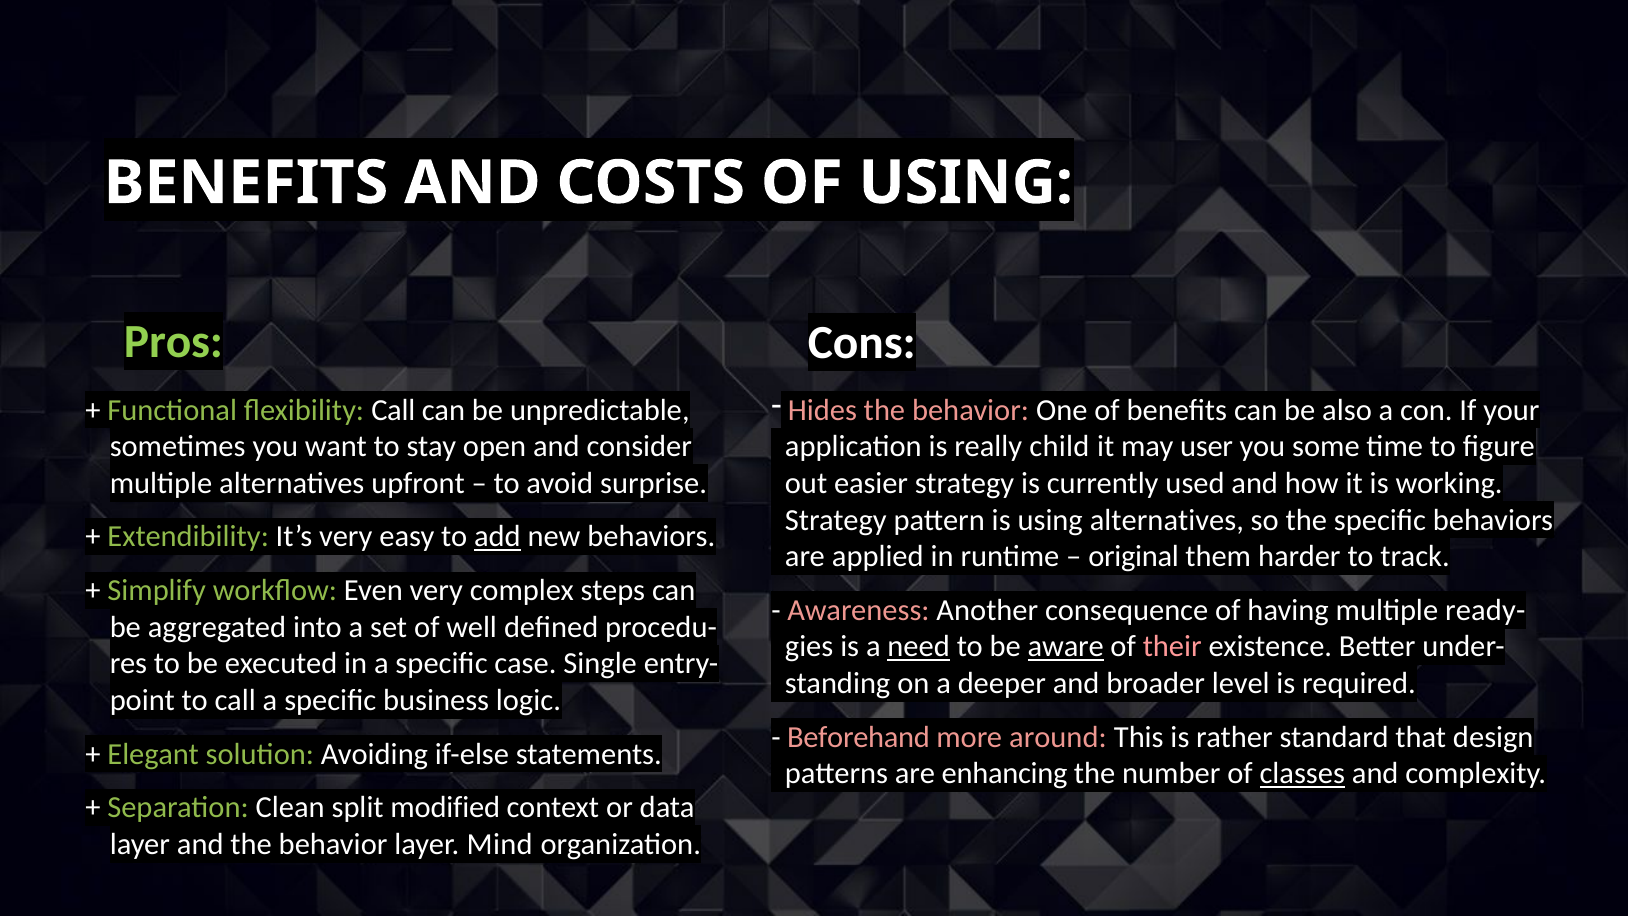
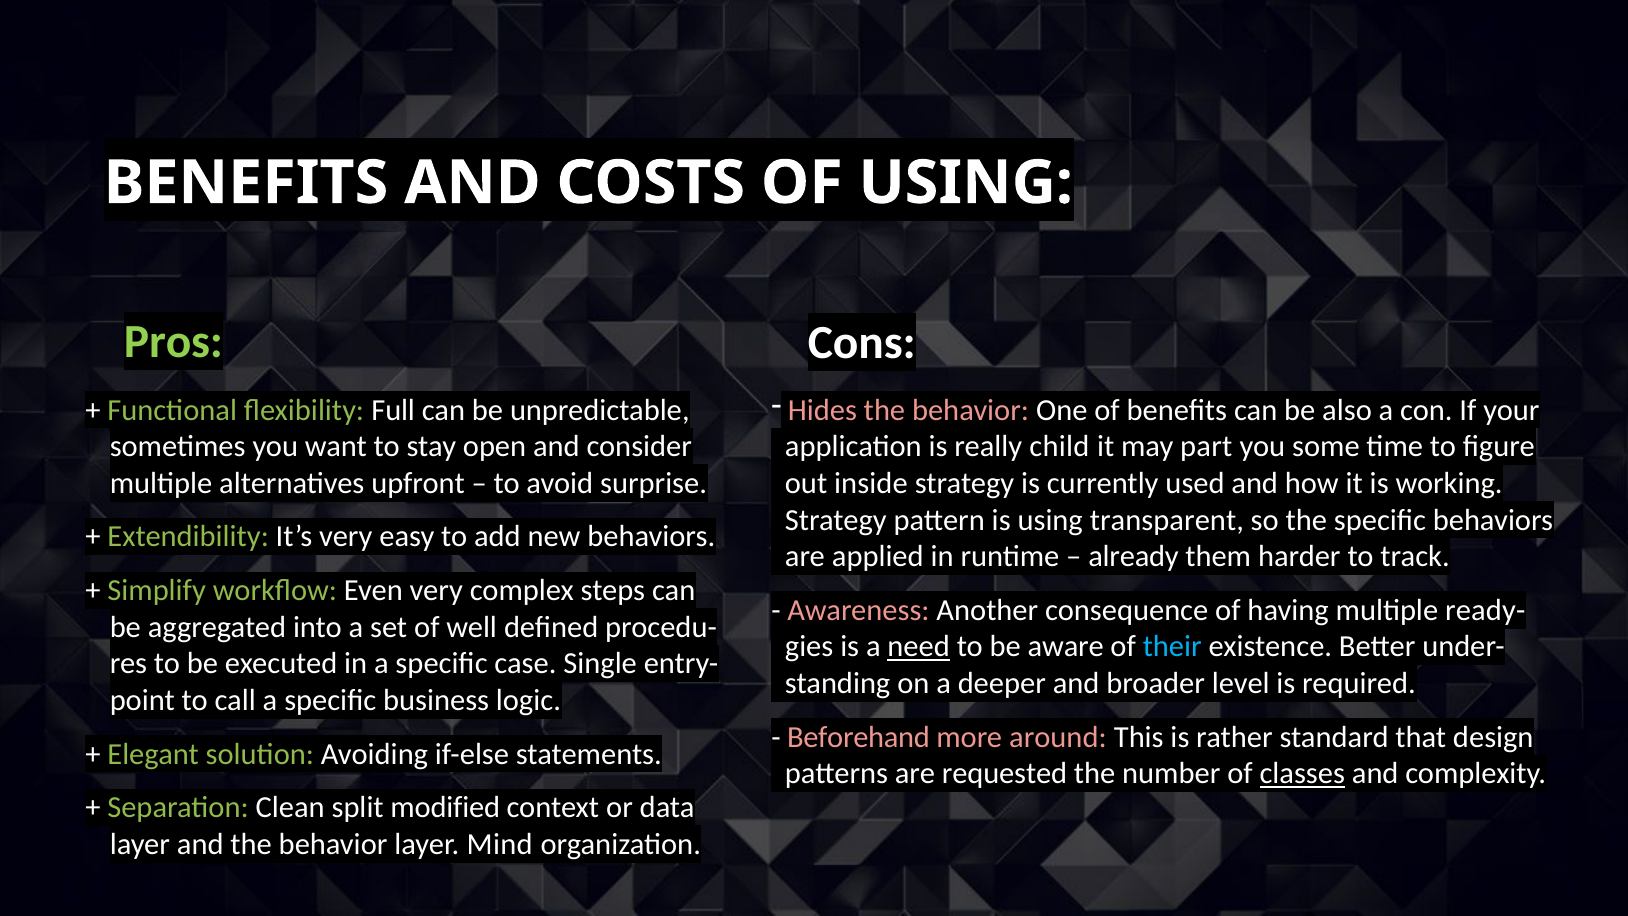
flexibility Call: Call -> Full
user: user -> part
easier: easier -> inside
using alternatives: alternatives -> transparent
add underline: present -> none
original: original -> already
aware underline: present -> none
their colour: pink -> light blue
enhancing: enhancing -> requested
